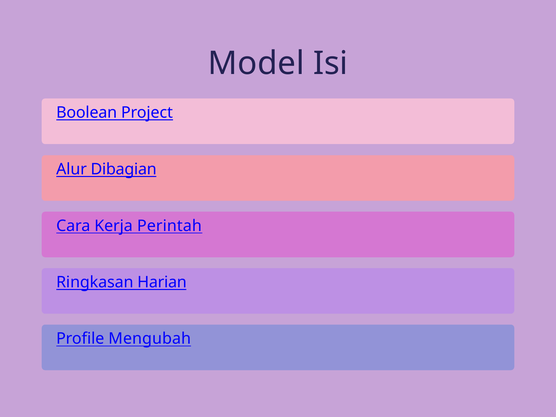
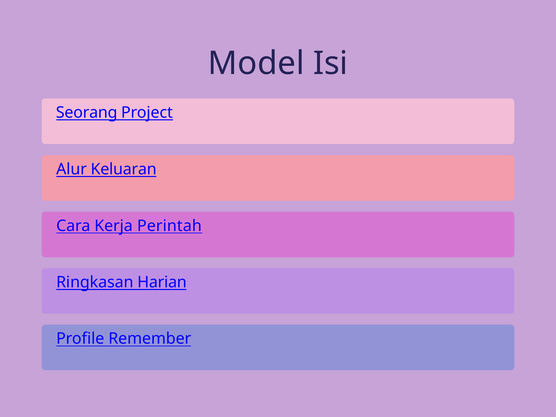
Boolean: Boolean -> Seorang
Dibagian: Dibagian -> Keluaran
Mengubah: Mengubah -> Remember
